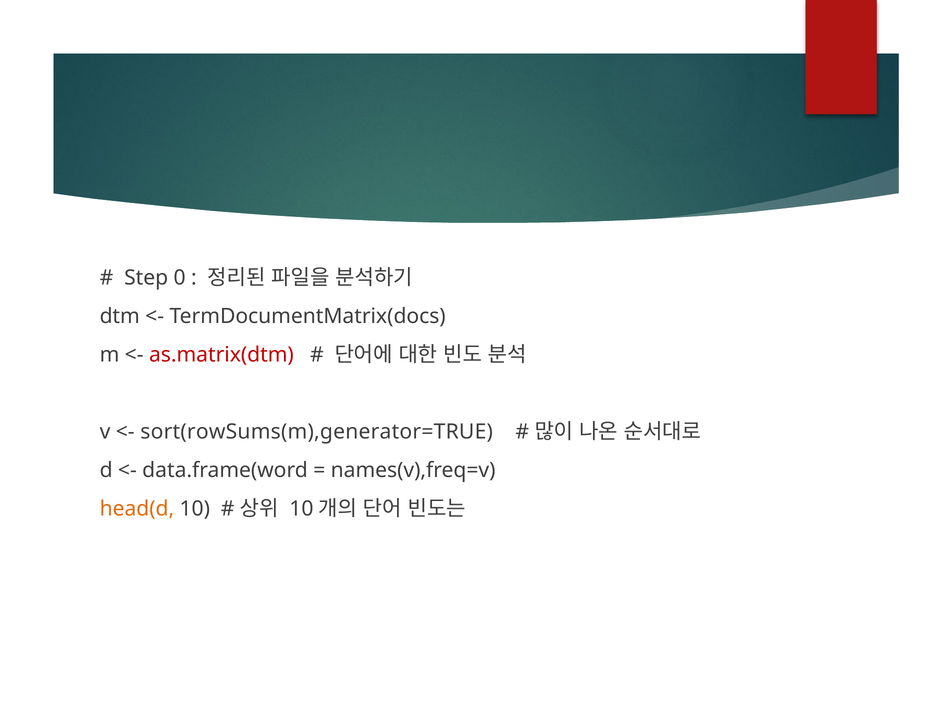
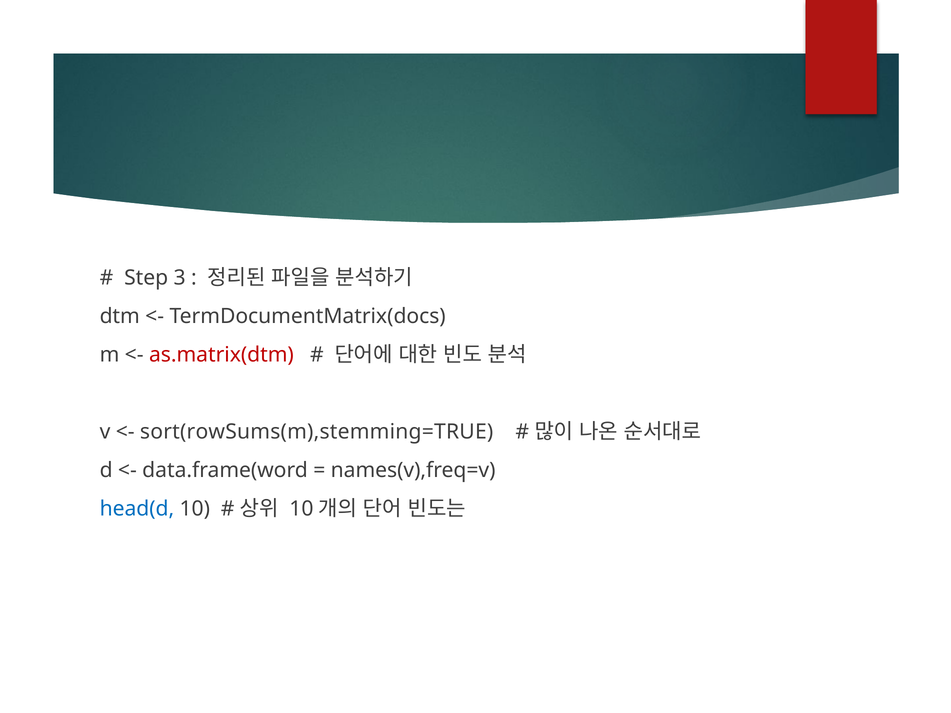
0: 0 -> 3
sort(rowSums(m),generator=TRUE: sort(rowSums(m),generator=TRUE -> sort(rowSums(m),stemming=TRUE
head(d colour: orange -> blue
